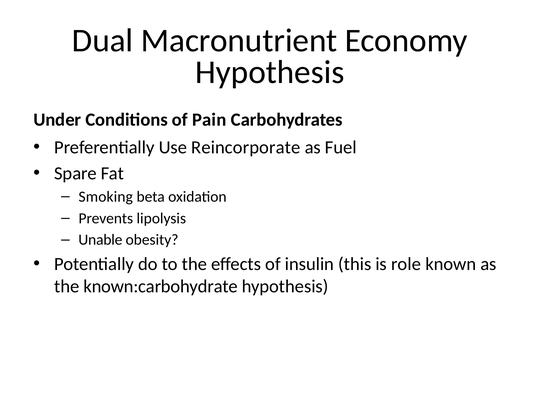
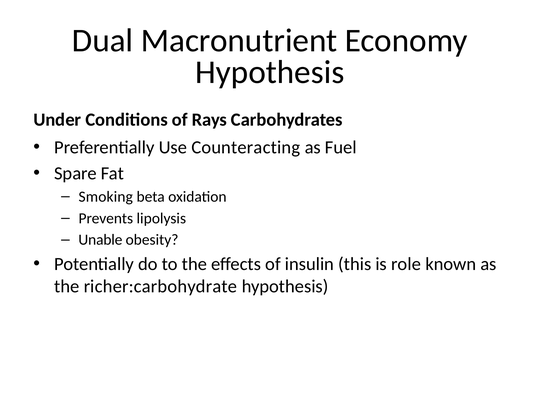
Pain: Pain -> Rays
Reincorporate: Reincorporate -> Counteracting
known:carbohydrate: known:carbohydrate -> richer:carbohydrate
